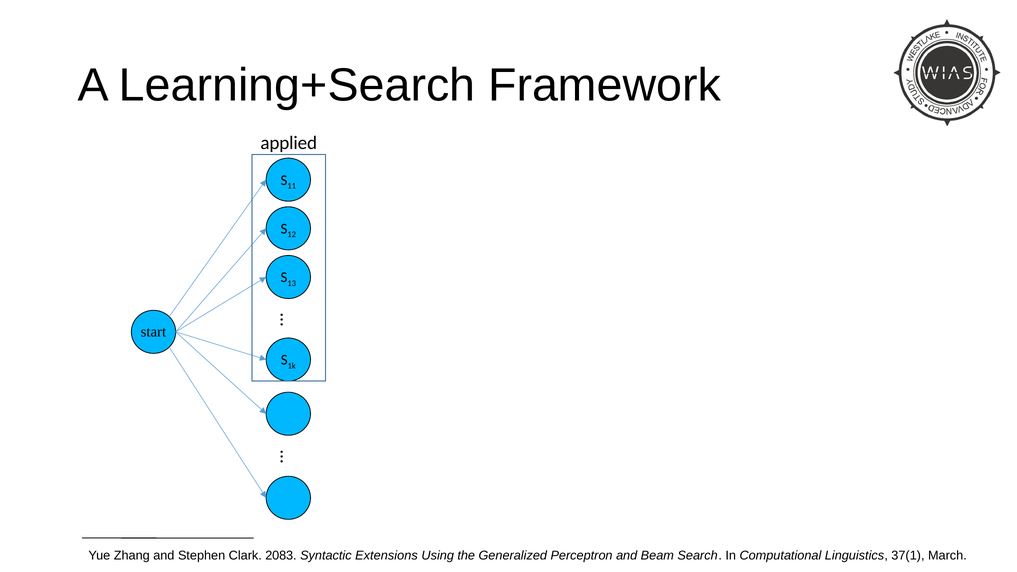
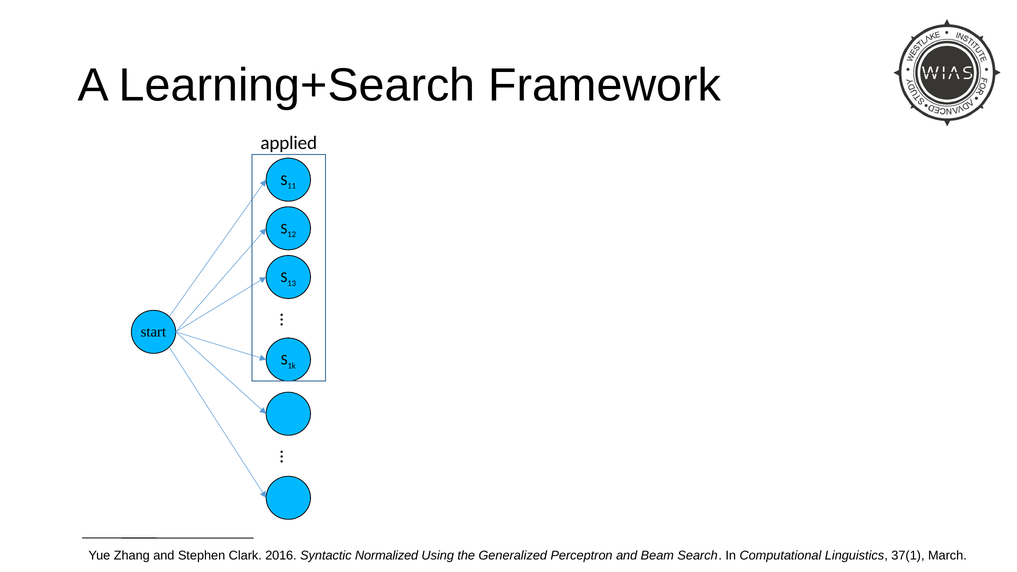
2083: 2083 -> 2016
Extensions: Extensions -> Normalized
